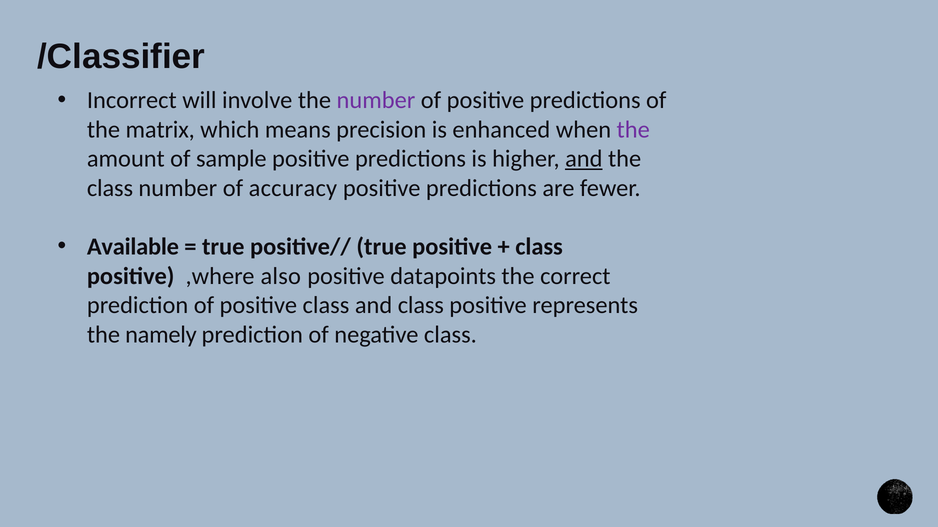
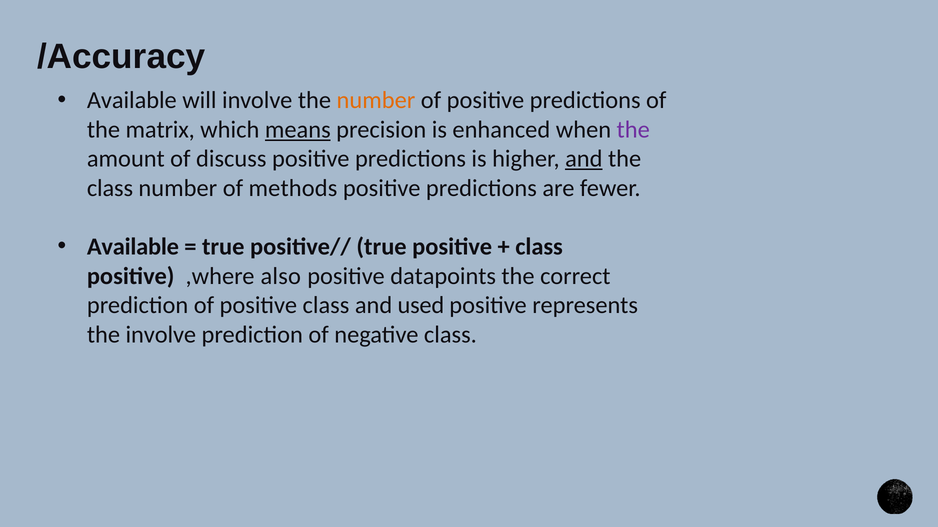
/Classifier: /Classifier -> /Accuracy
Incorrect at (132, 100): Incorrect -> Available
number at (376, 100) colour: purple -> orange
means underline: none -> present
sample: sample -> discuss
accuracy: accuracy -> methods
and class: class -> used
the namely: namely -> involve
